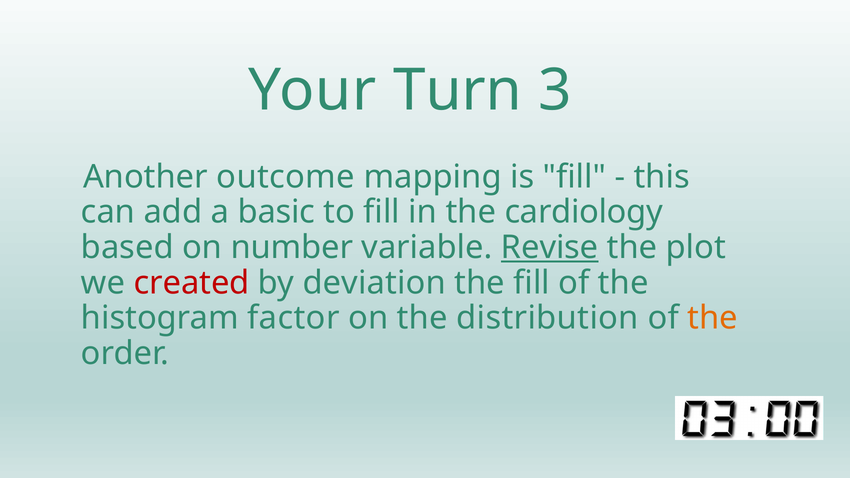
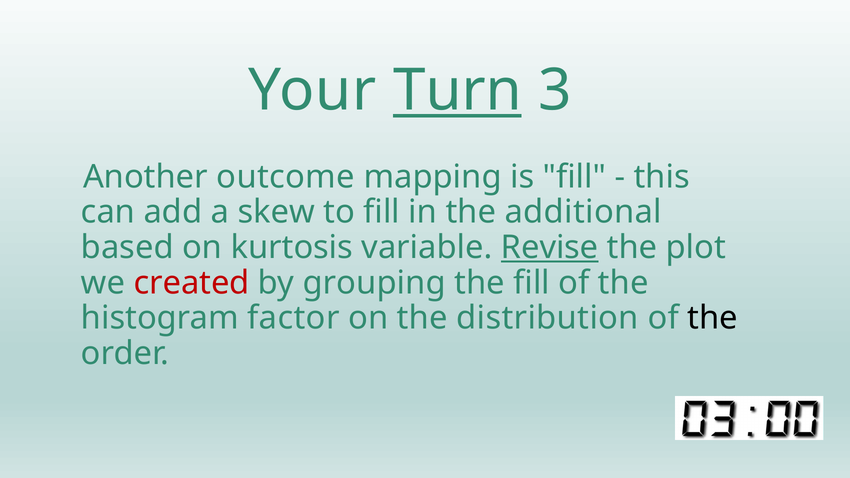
Turn underline: none -> present
basic: basic -> skew
cardiology: cardiology -> additional
number: number -> kurtosis
deviation: deviation -> grouping
the at (713, 318) colour: orange -> black
